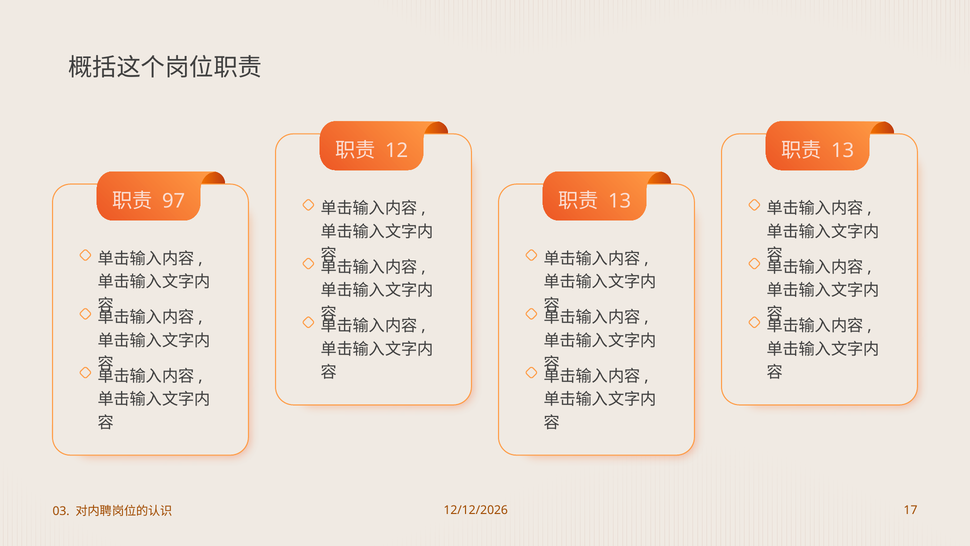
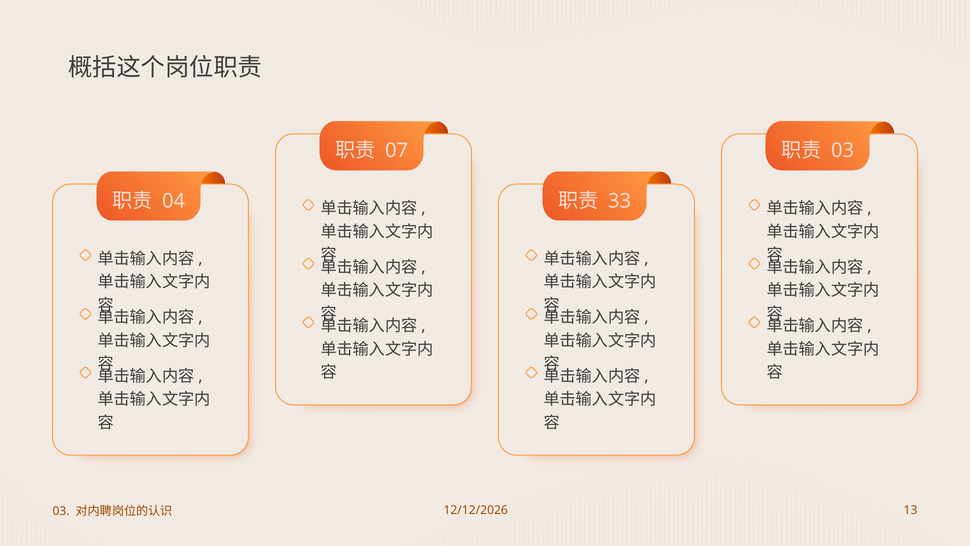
12: 12 -> 07
13 at (843, 150): 13 -> 03
97: 97 -> 04
13 at (620, 201): 13 -> 33
17: 17 -> 13
